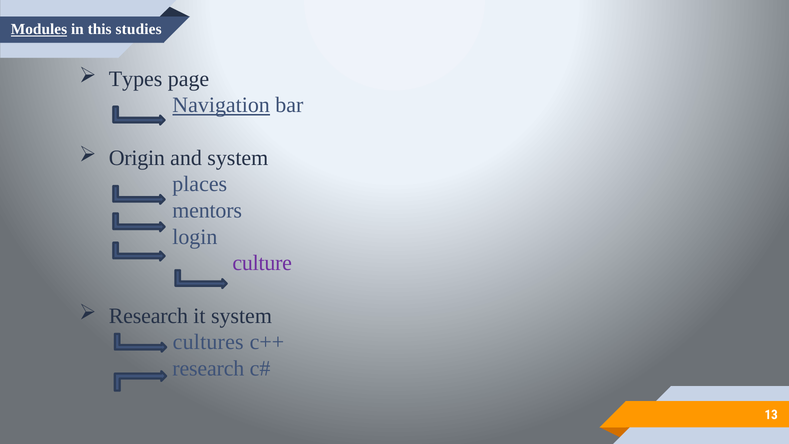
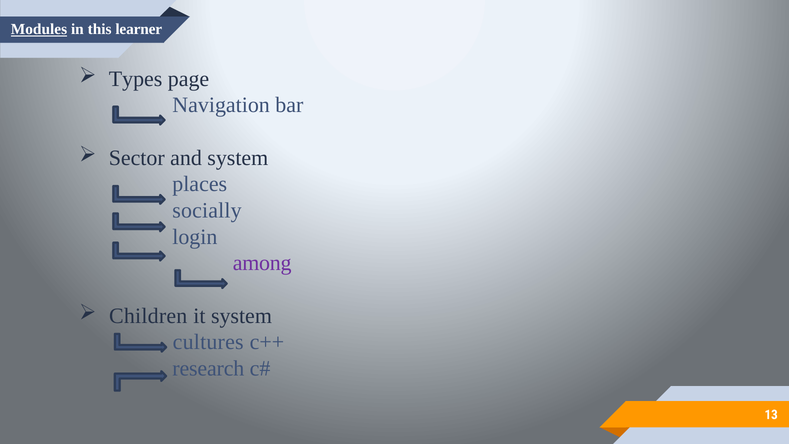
studies: studies -> learner
Navigation underline: present -> none
Origin: Origin -> Sector
mentors: mentors -> socially
culture: culture -> among
Research at (148, 316): Research -> Children
